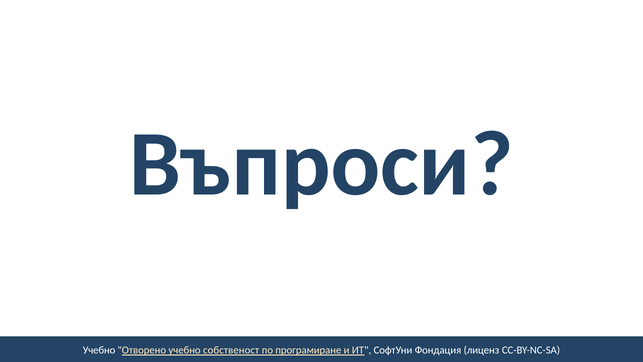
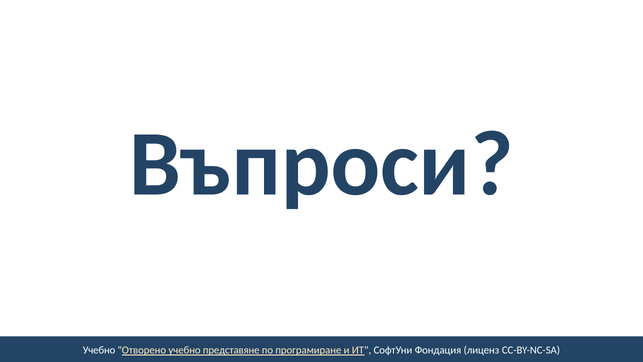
собственост: собственост -> представяне
